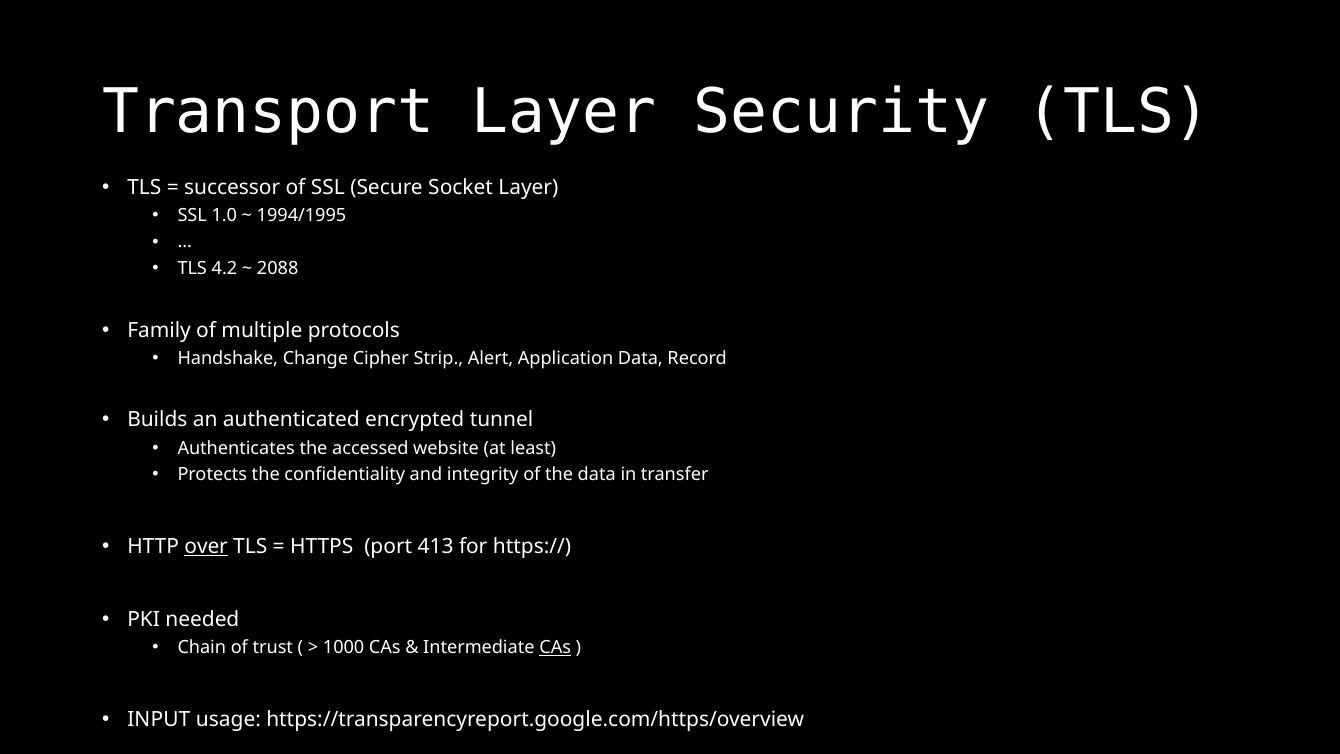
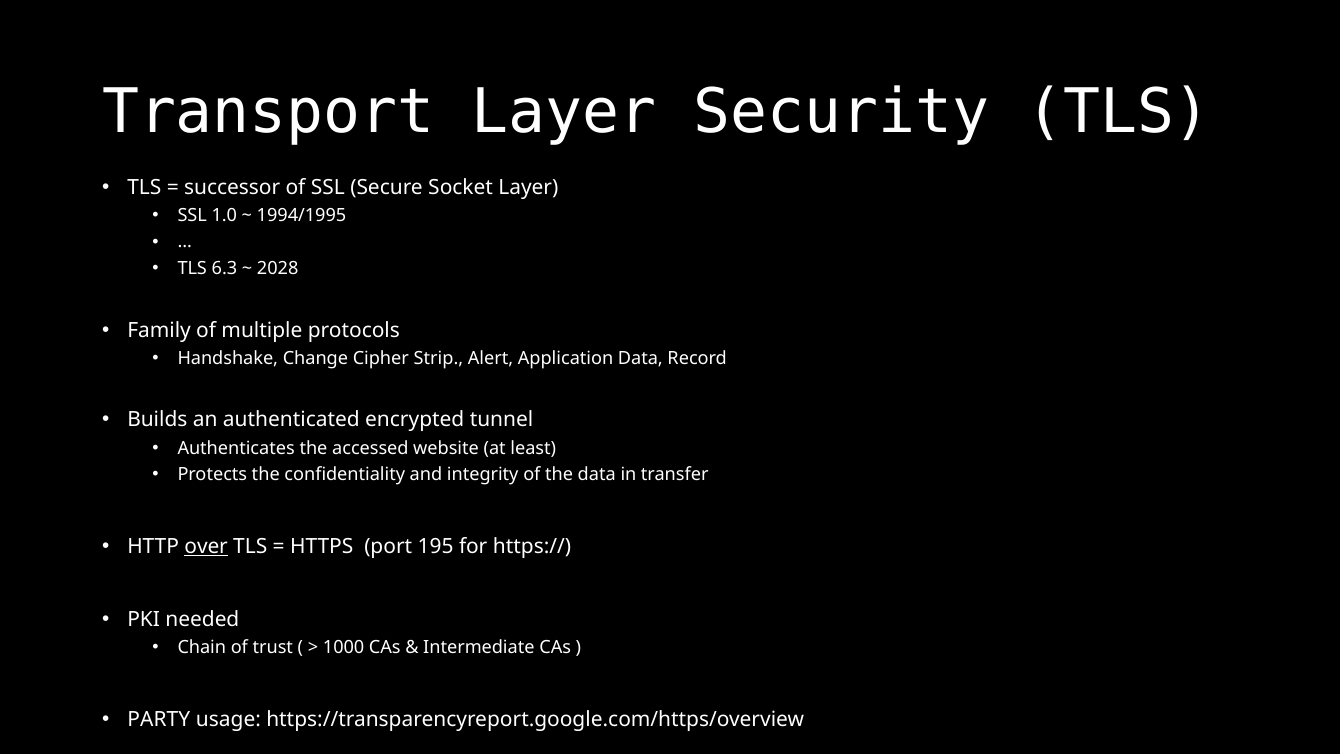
4.2: 4.2 -> 6.3
2088: 2088 -> 2028
413: 413 -> 195
CAs at (555, 647) underline: present -> none
INPUT: INPUT -> PARTY
